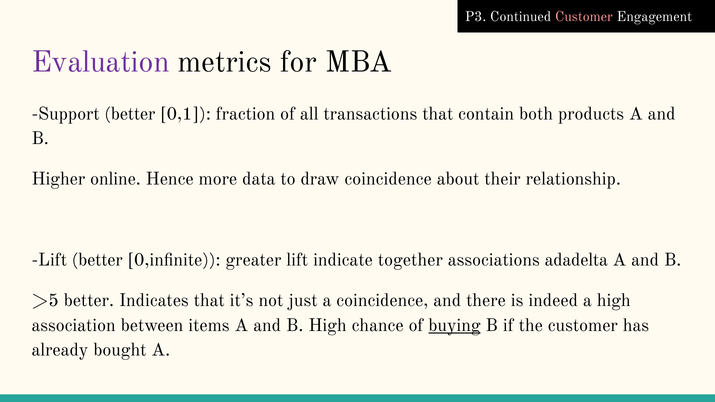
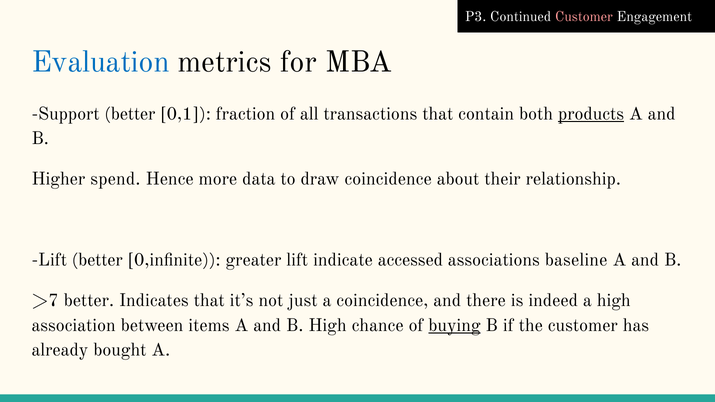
Evaluation colour: purple -> blue
products underline: none -> present
online: online -> spend
together: together -> accessed
adadelta: adadelta -> baseline
>5: >5 -> >7
